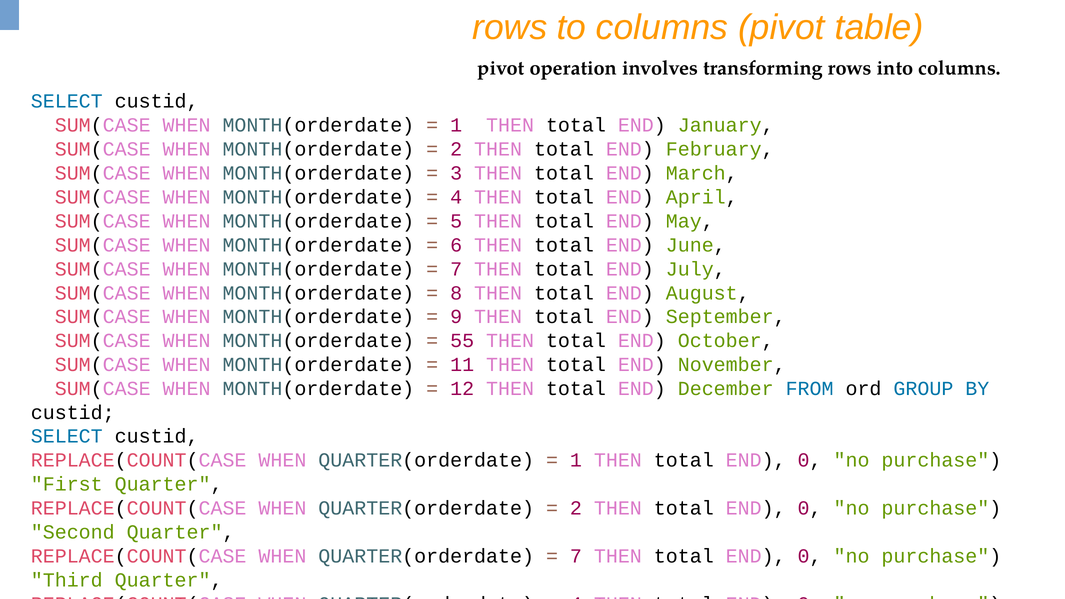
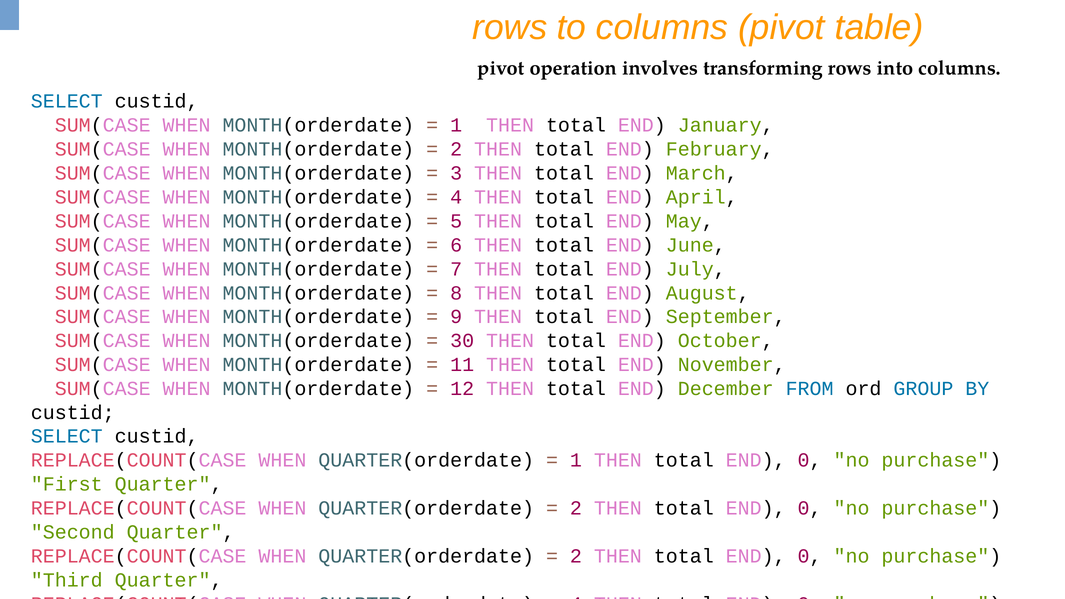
55: 55 -> 30
7 at (576, 556): 7 -> 2
